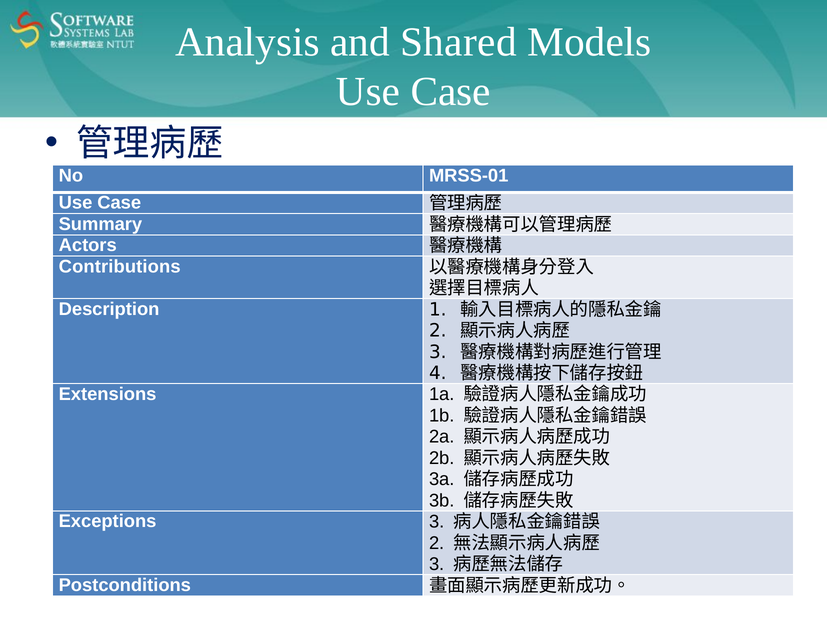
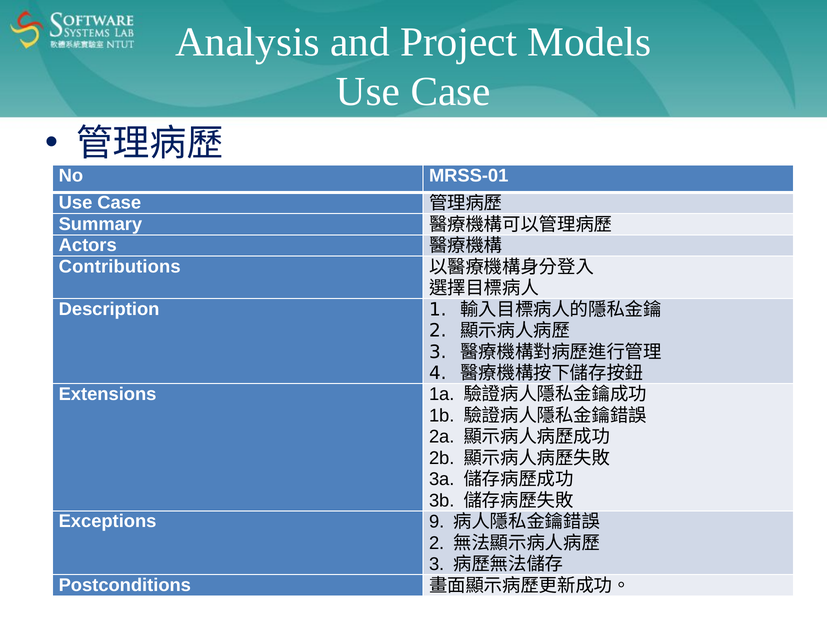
Shared: Shared -> Project
Exceptions 3: 3 -> 9
